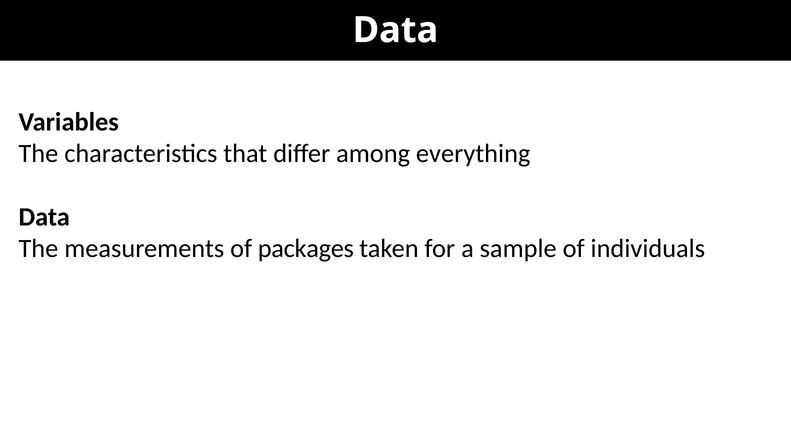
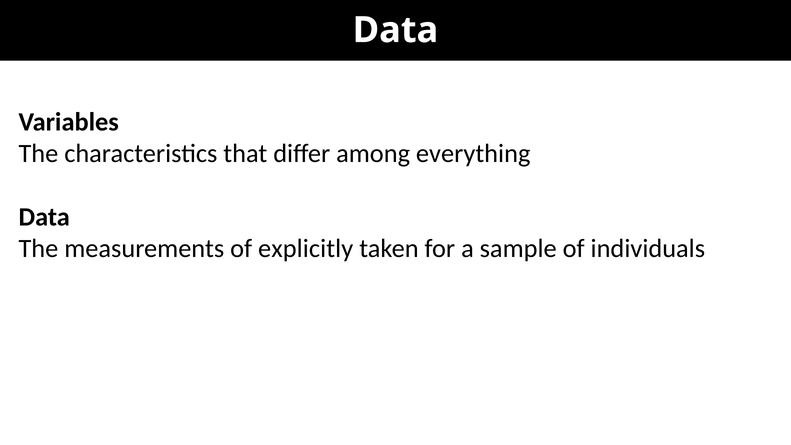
packages: packages -> explicitly
